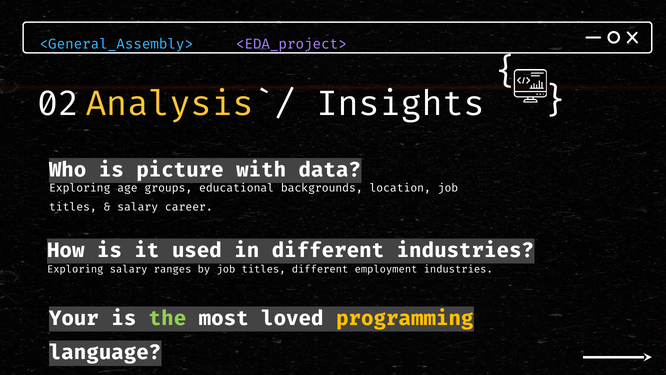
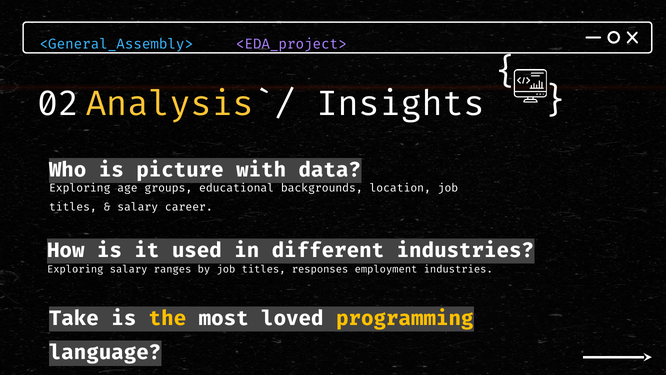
titles different: different -> responses
Your: Your -> Take
the colour: light green -> yellow
